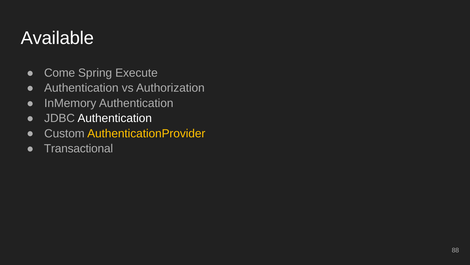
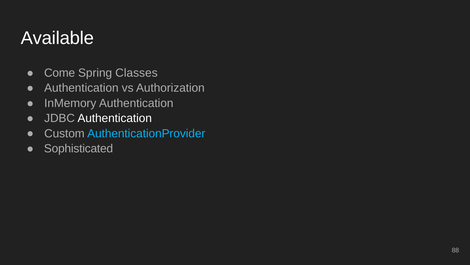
Execute: Execute -> Classes
AuthenticationProvider colour: yellow -> light blue
Transactional: Transactional -> Sophisticated
